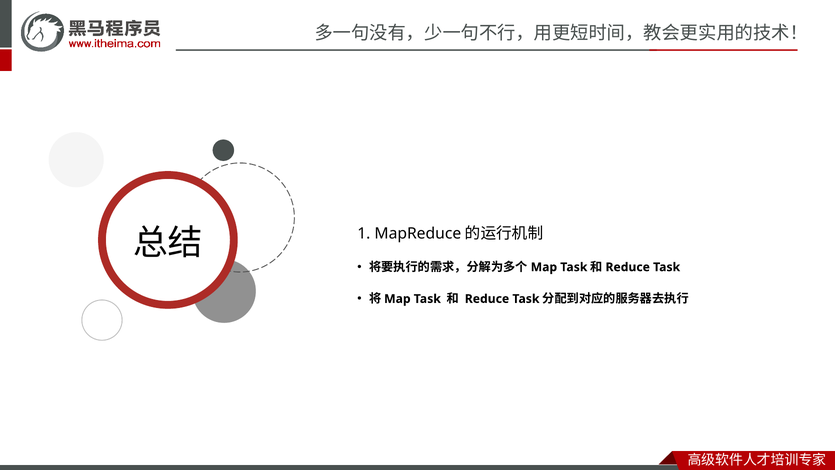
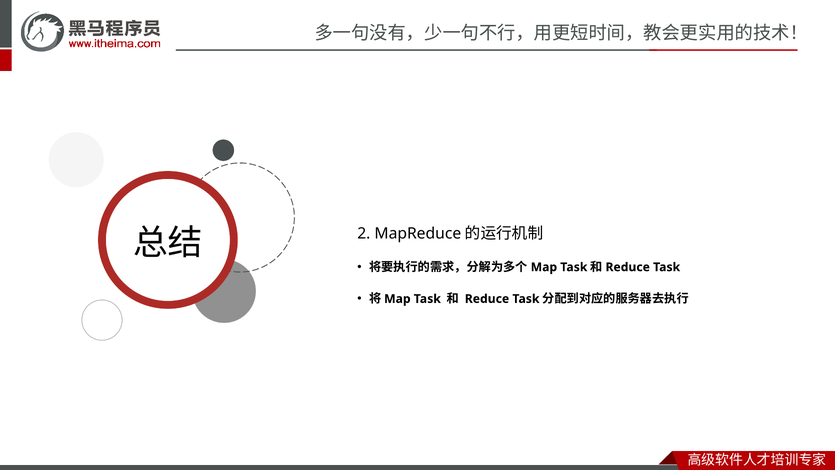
1: 1 -> 2
